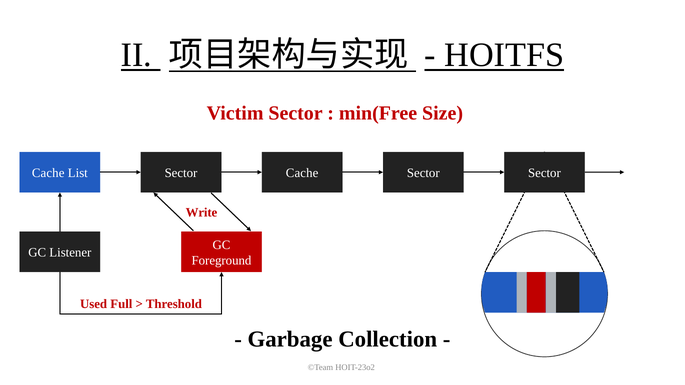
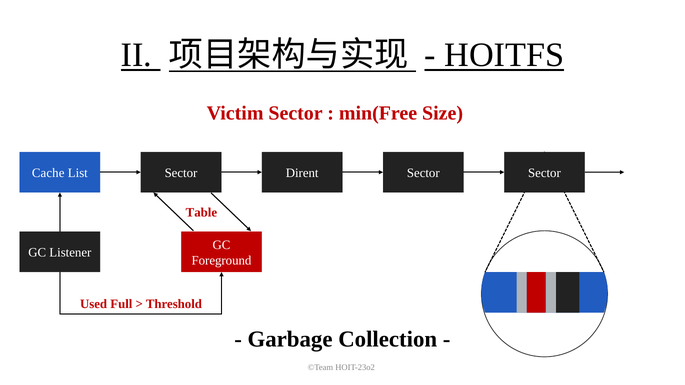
Sector Cache: Cache -> Dirent
Write: Write -> Table
